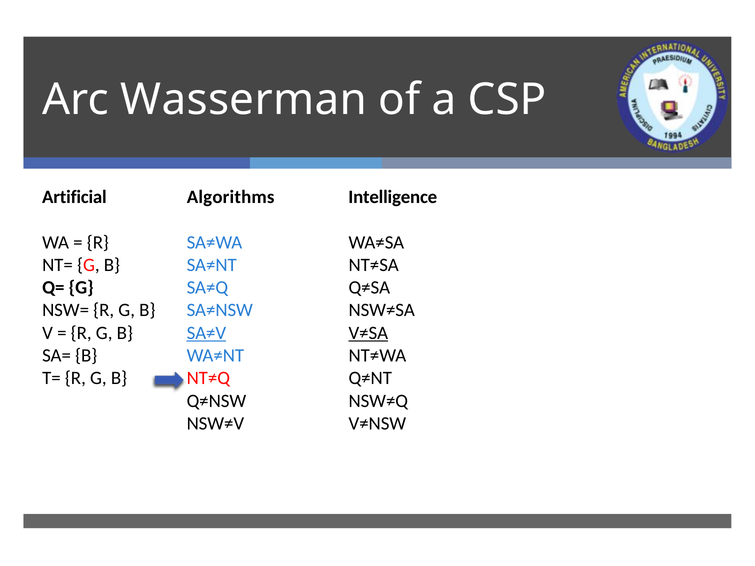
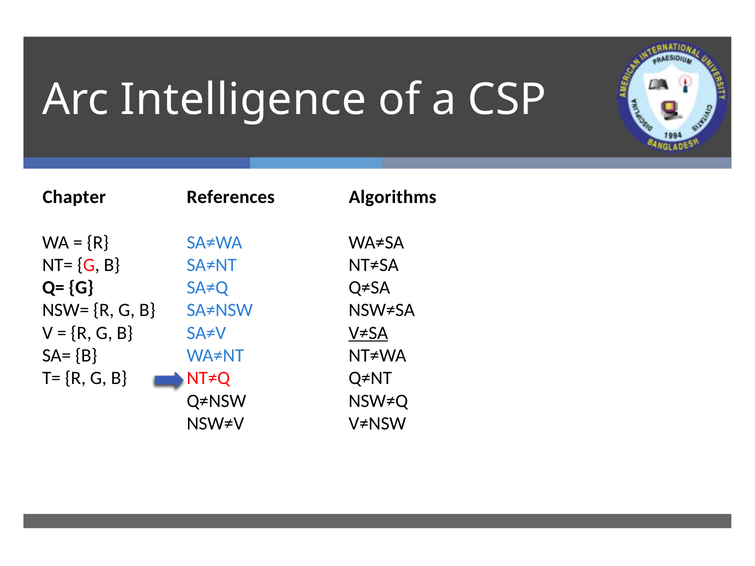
Wasserman: Wasserman -> Intelligence
Artificial: Artificial -> Chapter
Algorithms: Algorithms -> References
Intelligence: Intelligence -> Algorithms
SA≠V underline: present -> none
